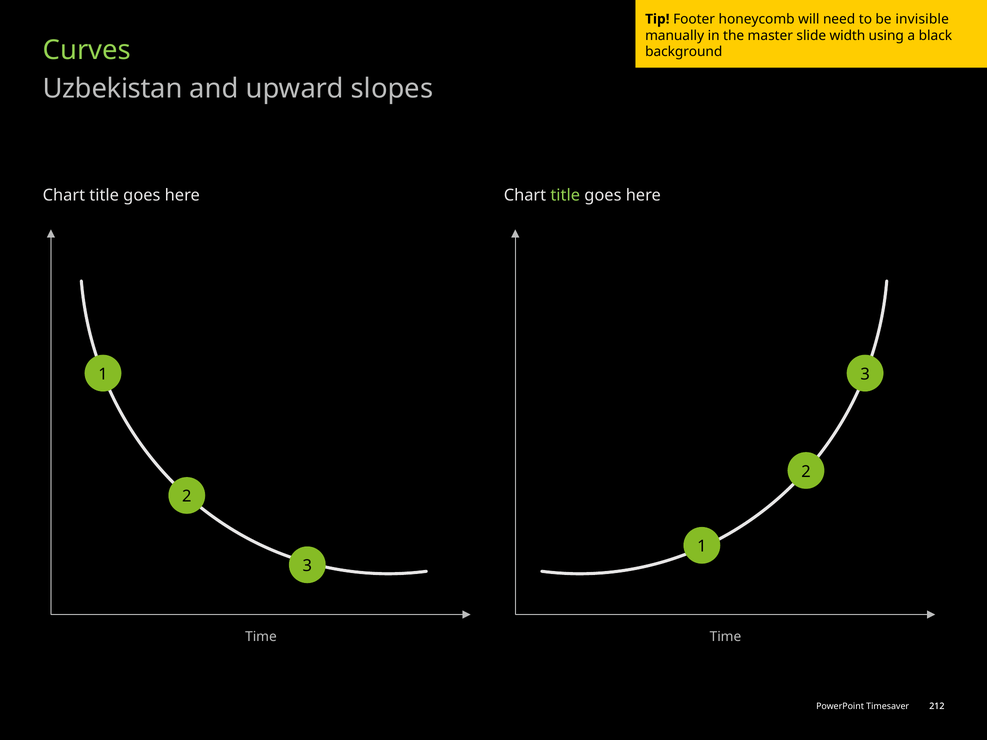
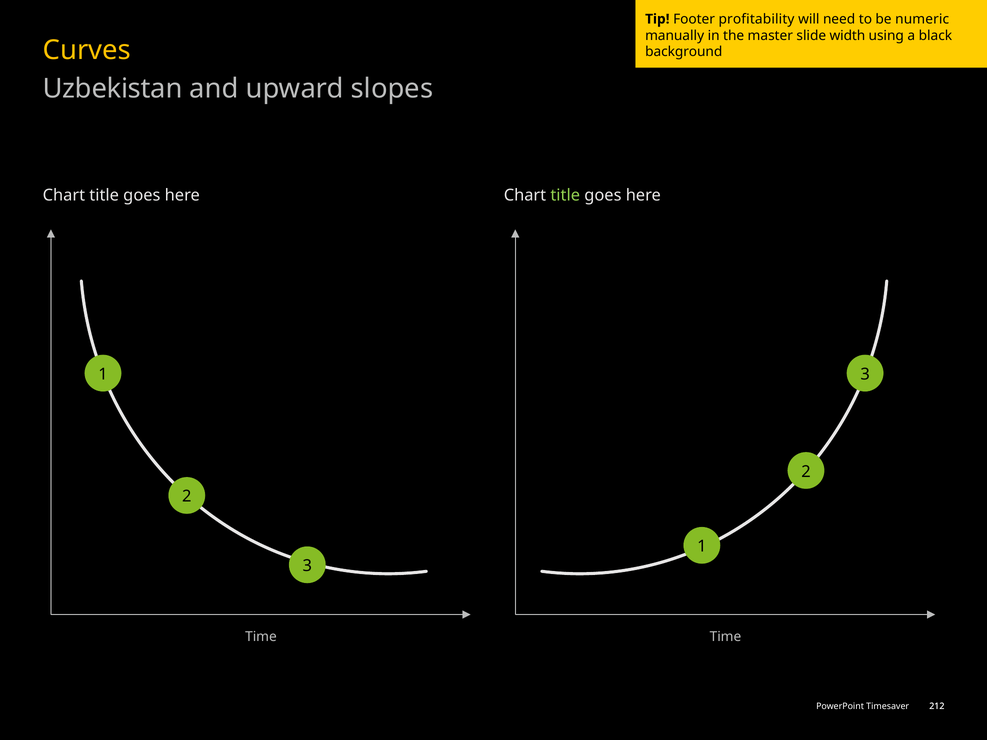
honeycomb: honeycomb -> profitability
invisible: invisible -> numeric
Curves colour: light green -> yellow
